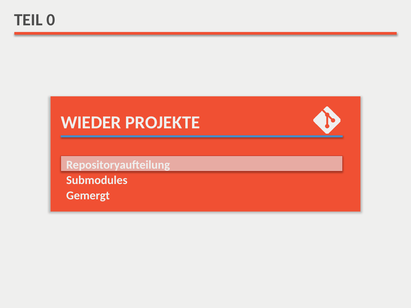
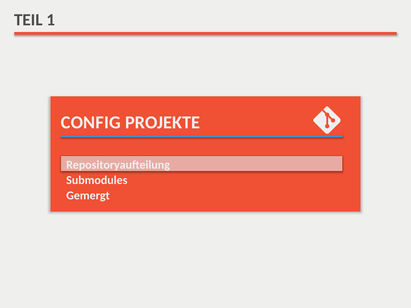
0: 0 -> 1
WIEDER: WIEDER -> CONFIG
